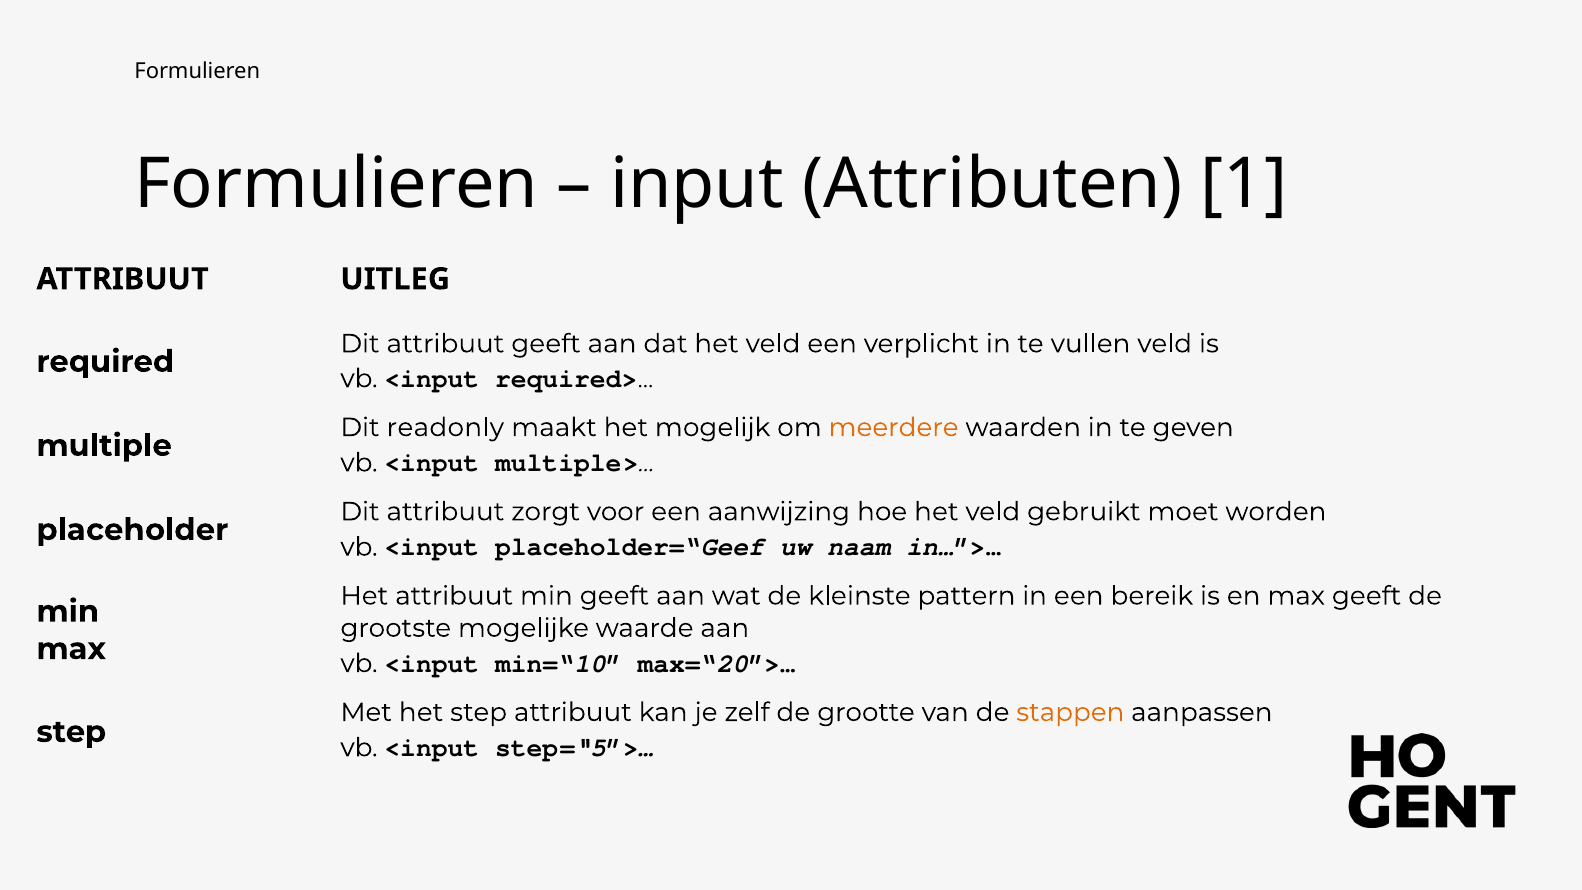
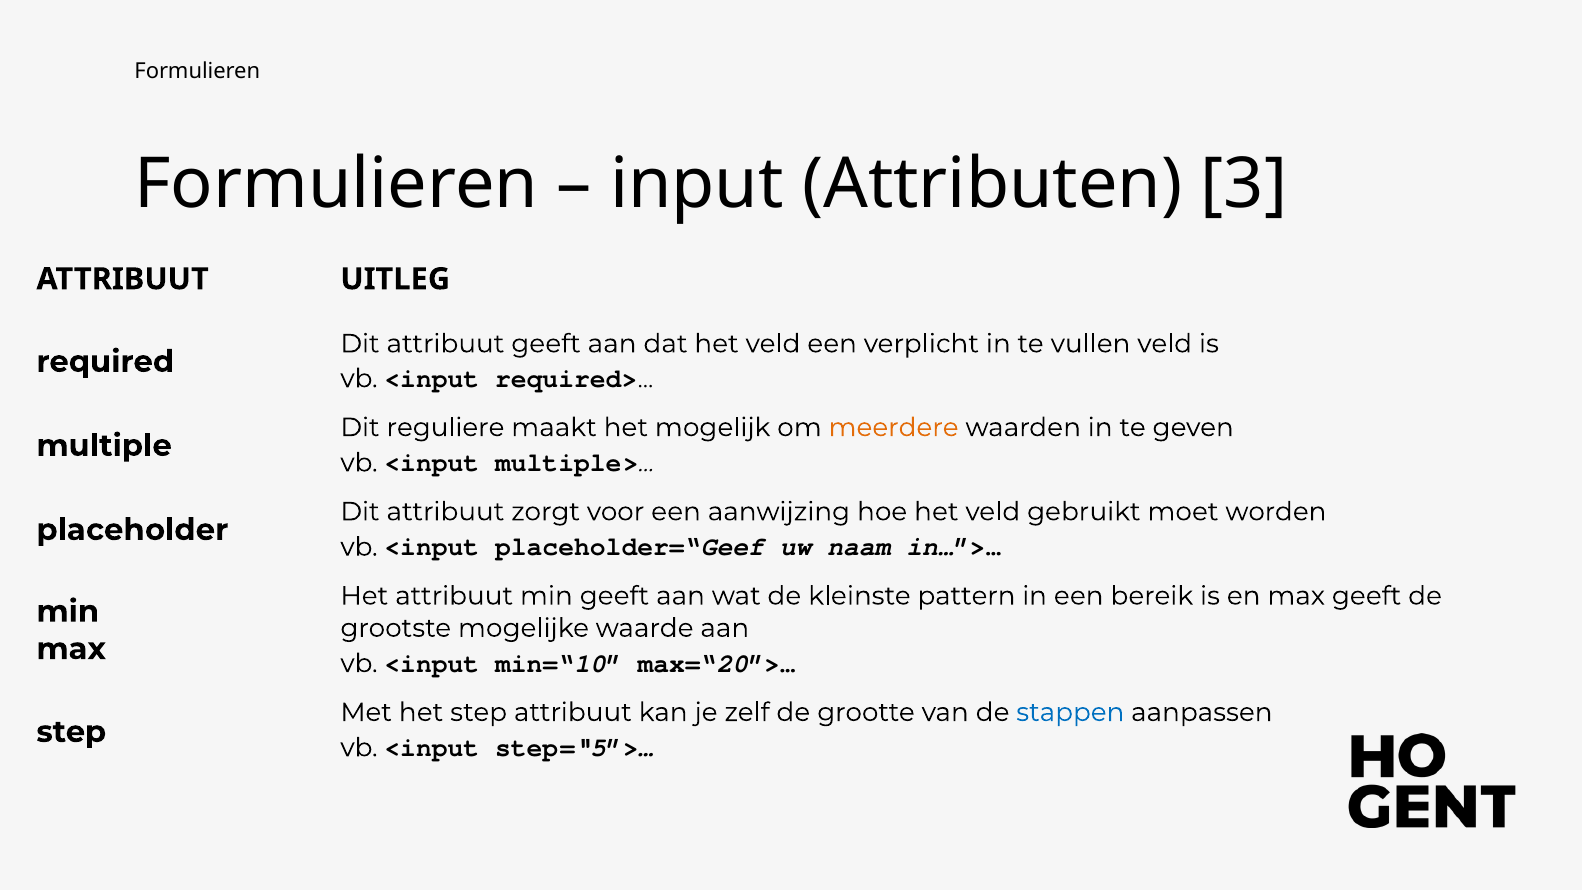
1: 1 -> 3
readonly: readonly -> reguliere
stappen colour: orange -> blue
